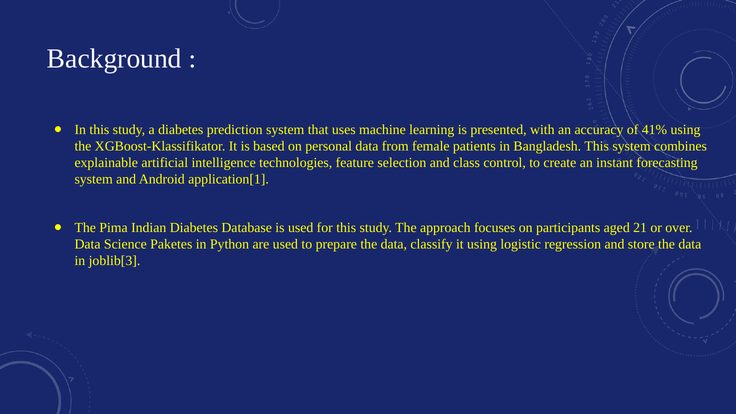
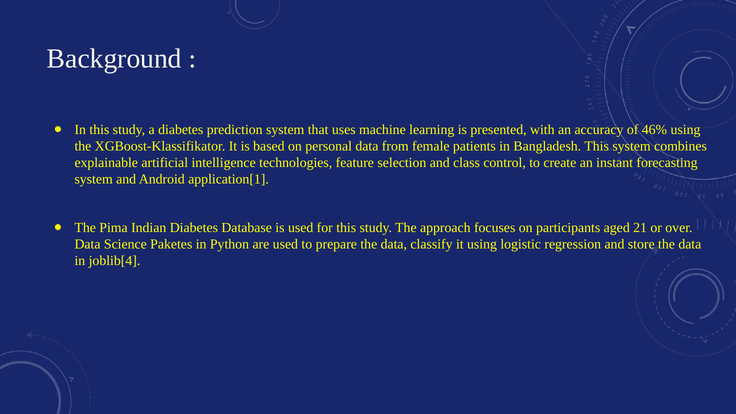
41%: 41% -> 46%
joblib[3: joblib[3 -> joblib[4
